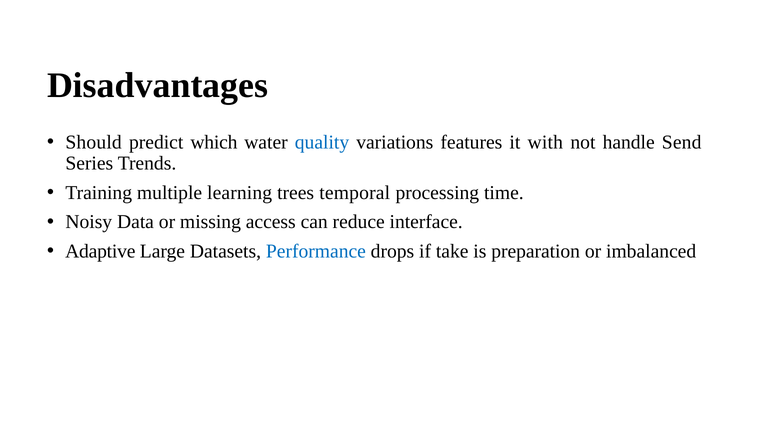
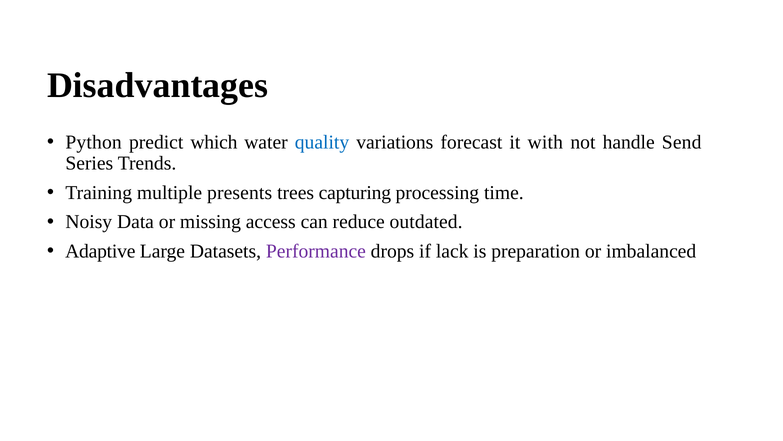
Should: Should -> Python
features: features -> forecast
learning: learning -> presents
temporal: temporal -> capturing
interface: interface -> outdated
Performance colour: blue -> purple
take: take -> lack
